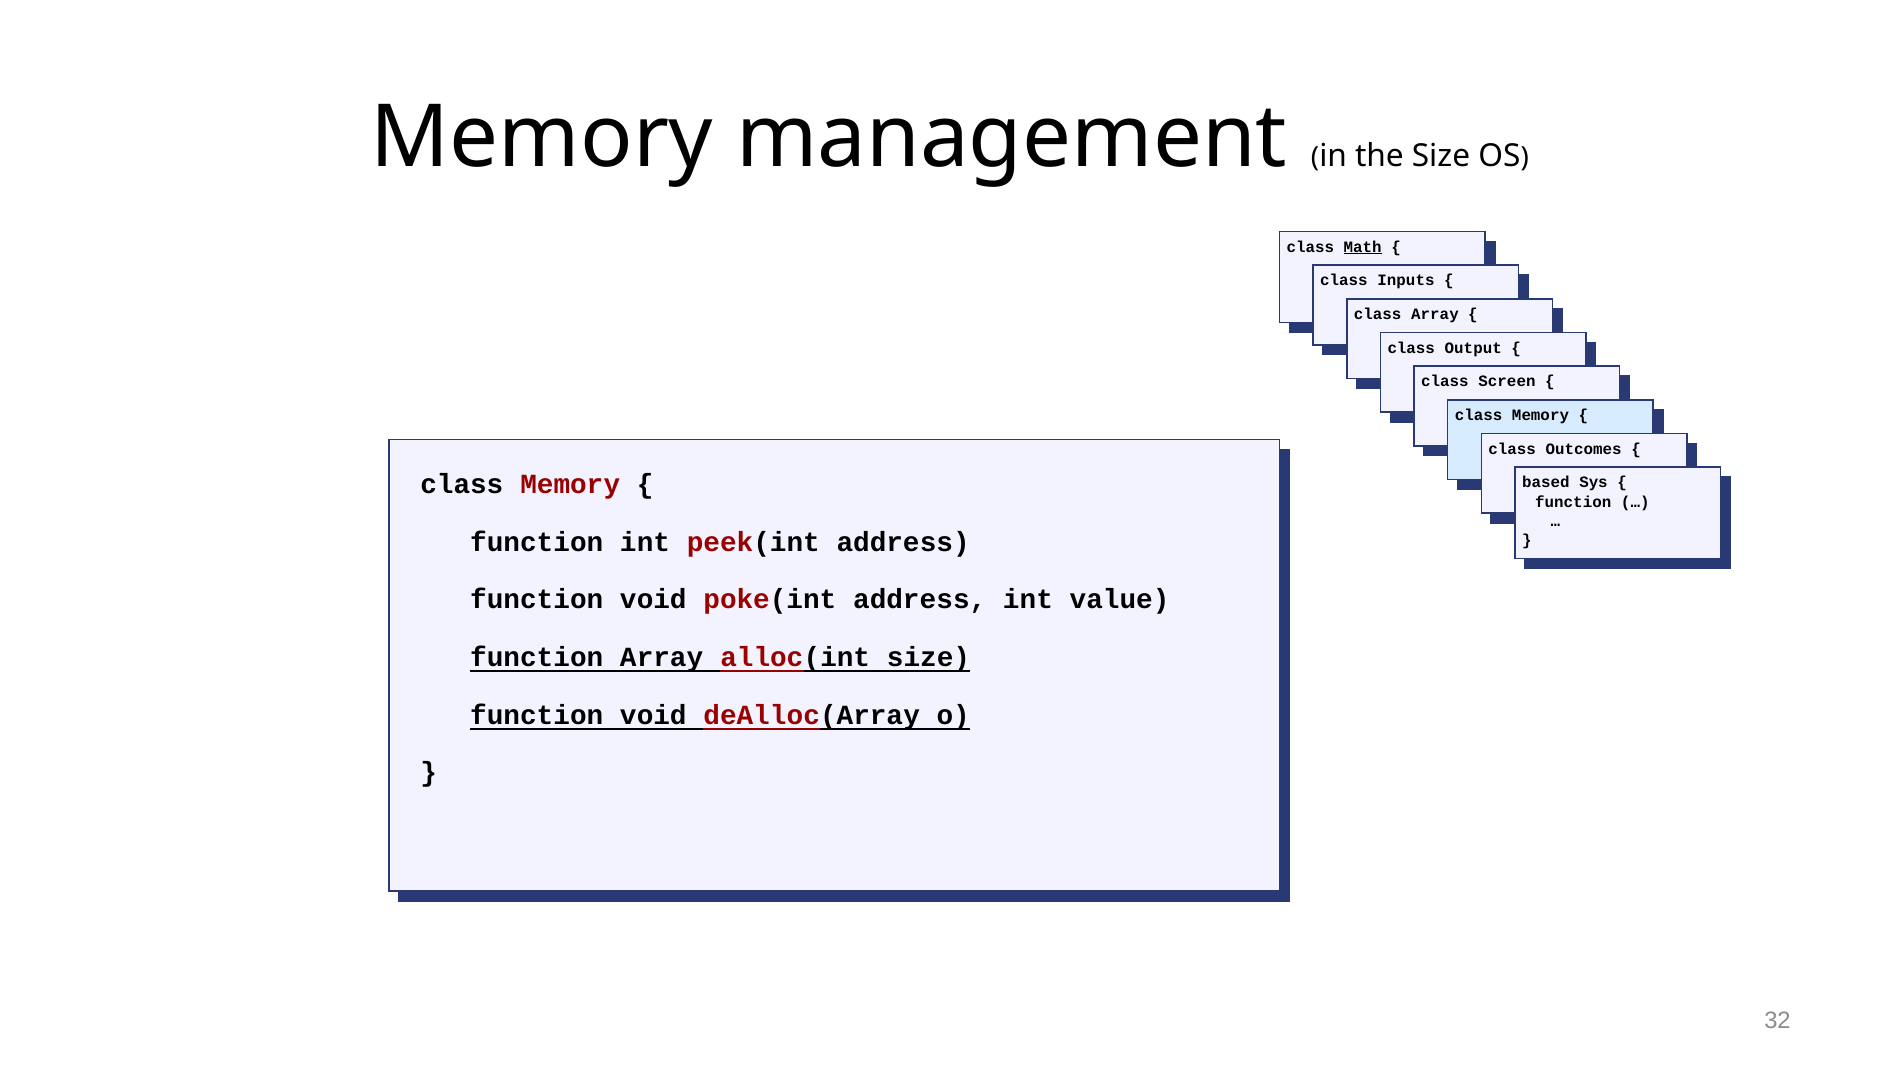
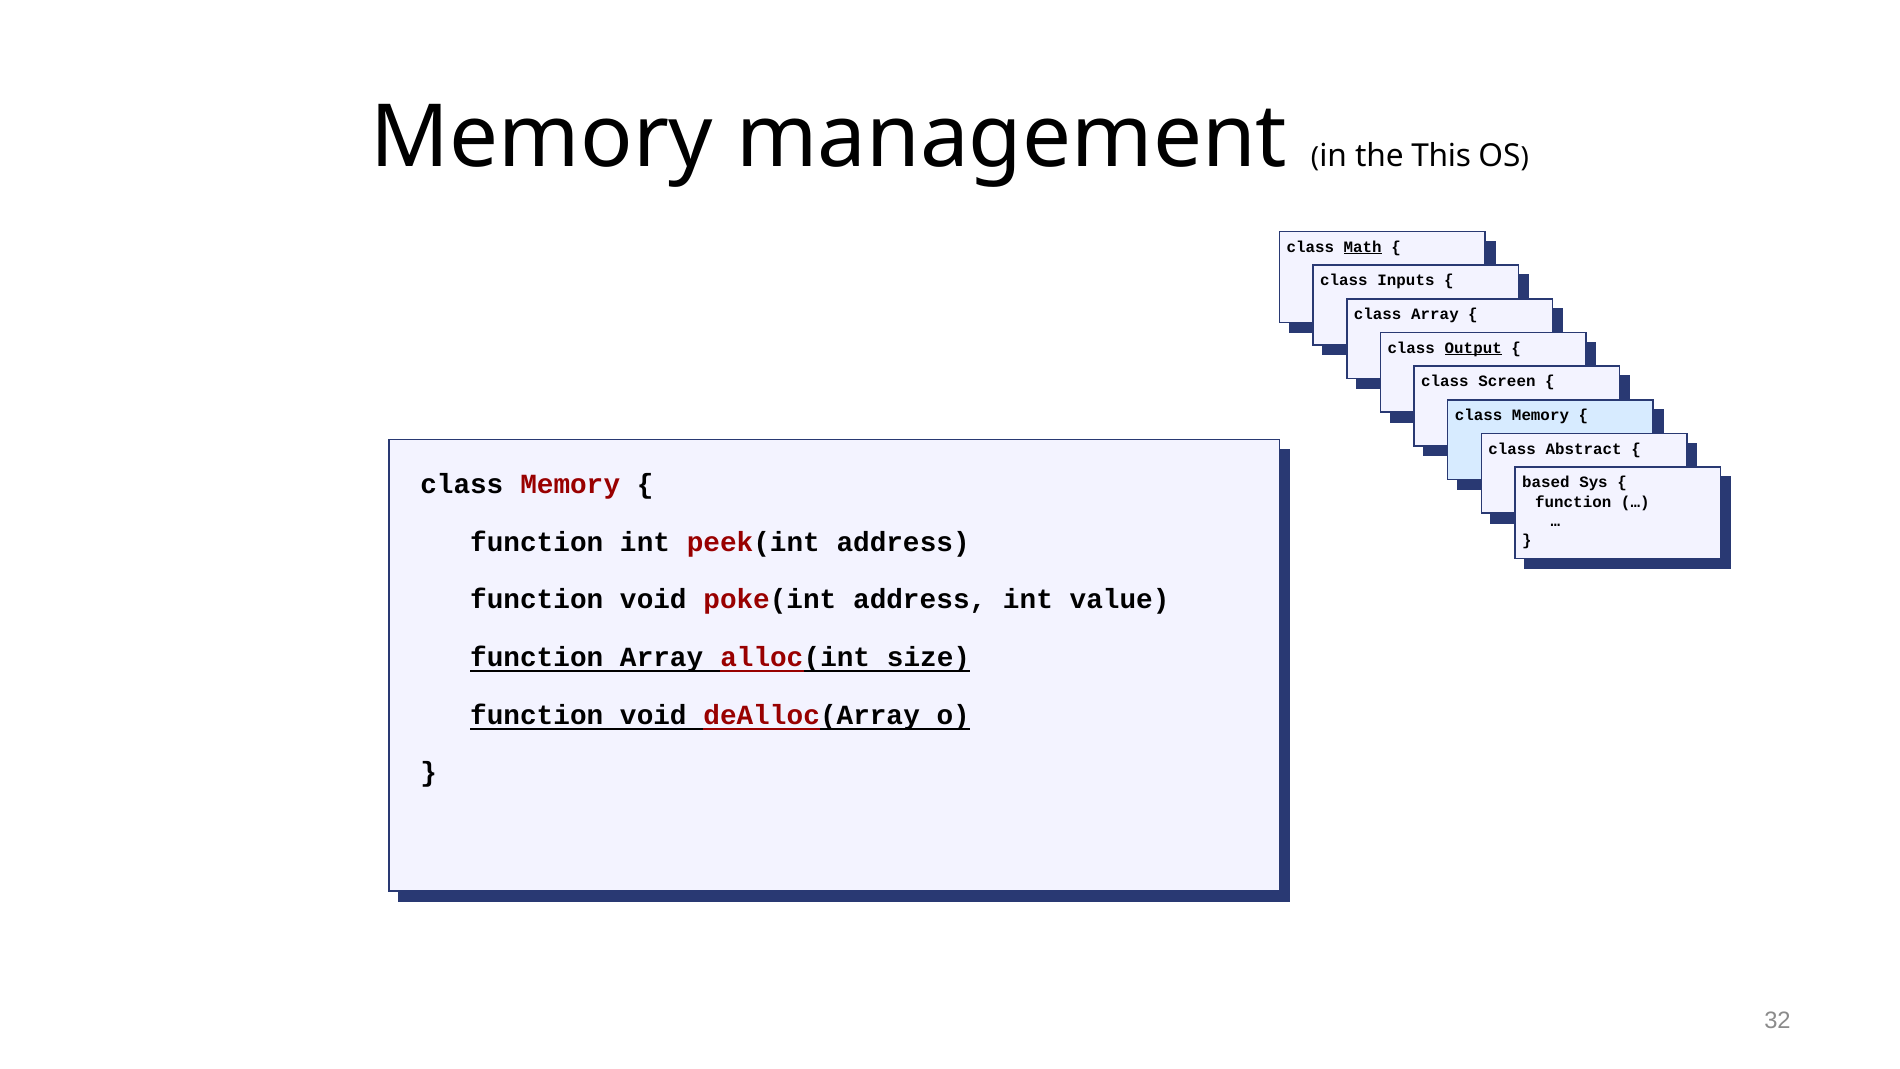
the Size: Size -> This
Output at (1473, 348) underline: none -> present
Outcomes: Outcomes -> Abstract
